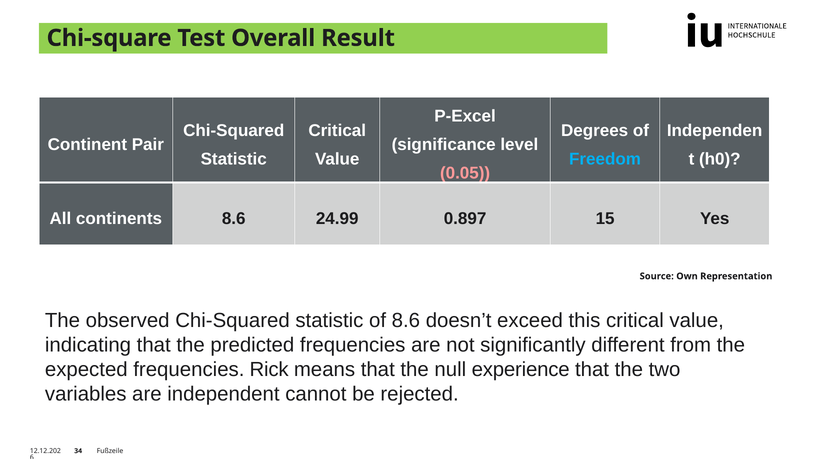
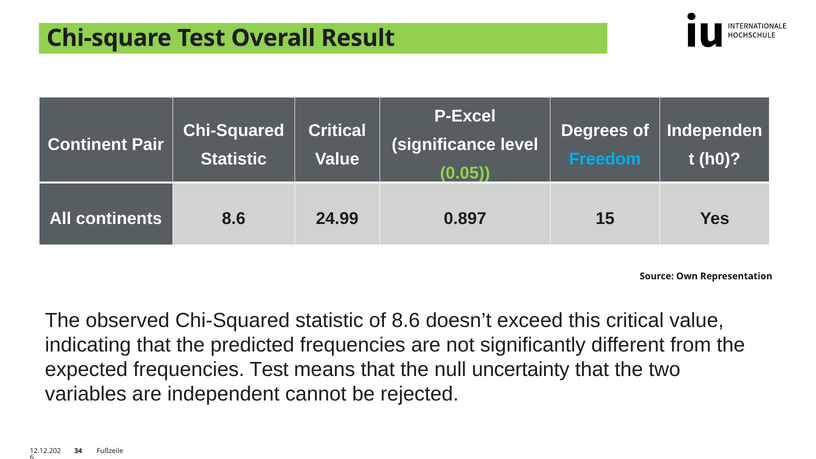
0.05 colour: pink -> light green
frequencies Rick: Rick -> Test
experience: experience -> uncertainty
